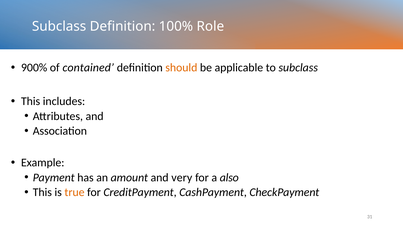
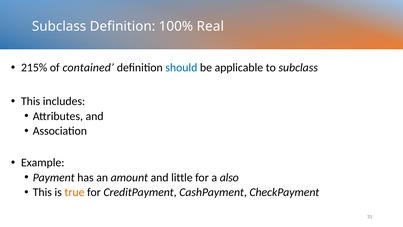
Role: Role -> Real
900%: 900% -> 215%
should colour: orange -> blue
very: very -> little
